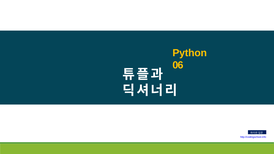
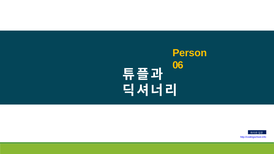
Python: Python -> Person
